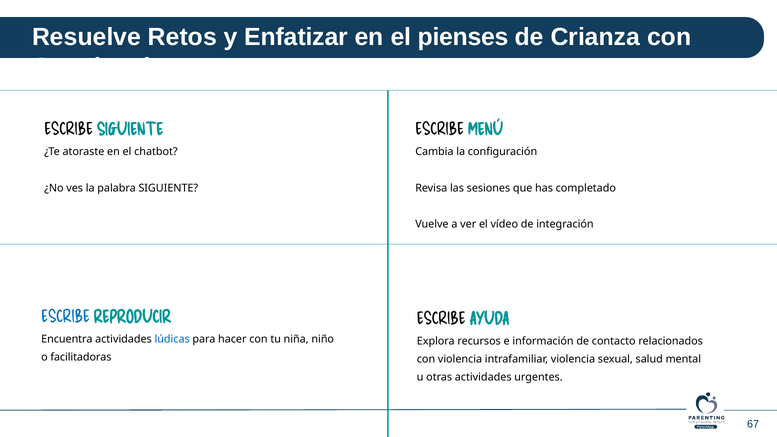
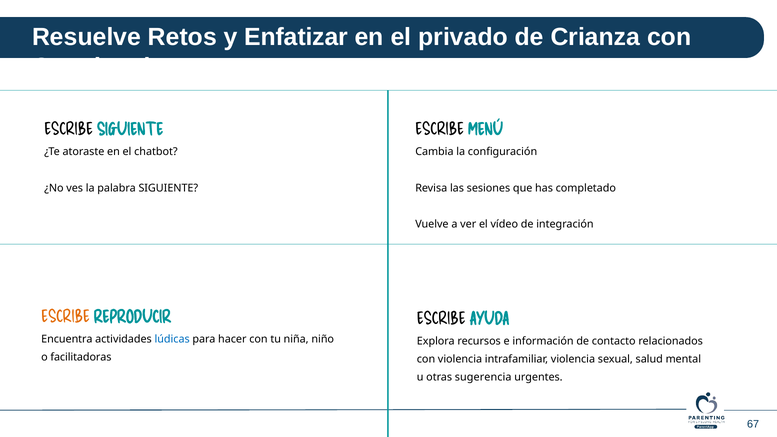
pienses: pienses -> privado
ESCRIBE at (66, 317) colour: blue -> orange
otras actividades: actividades -> sugerencia
